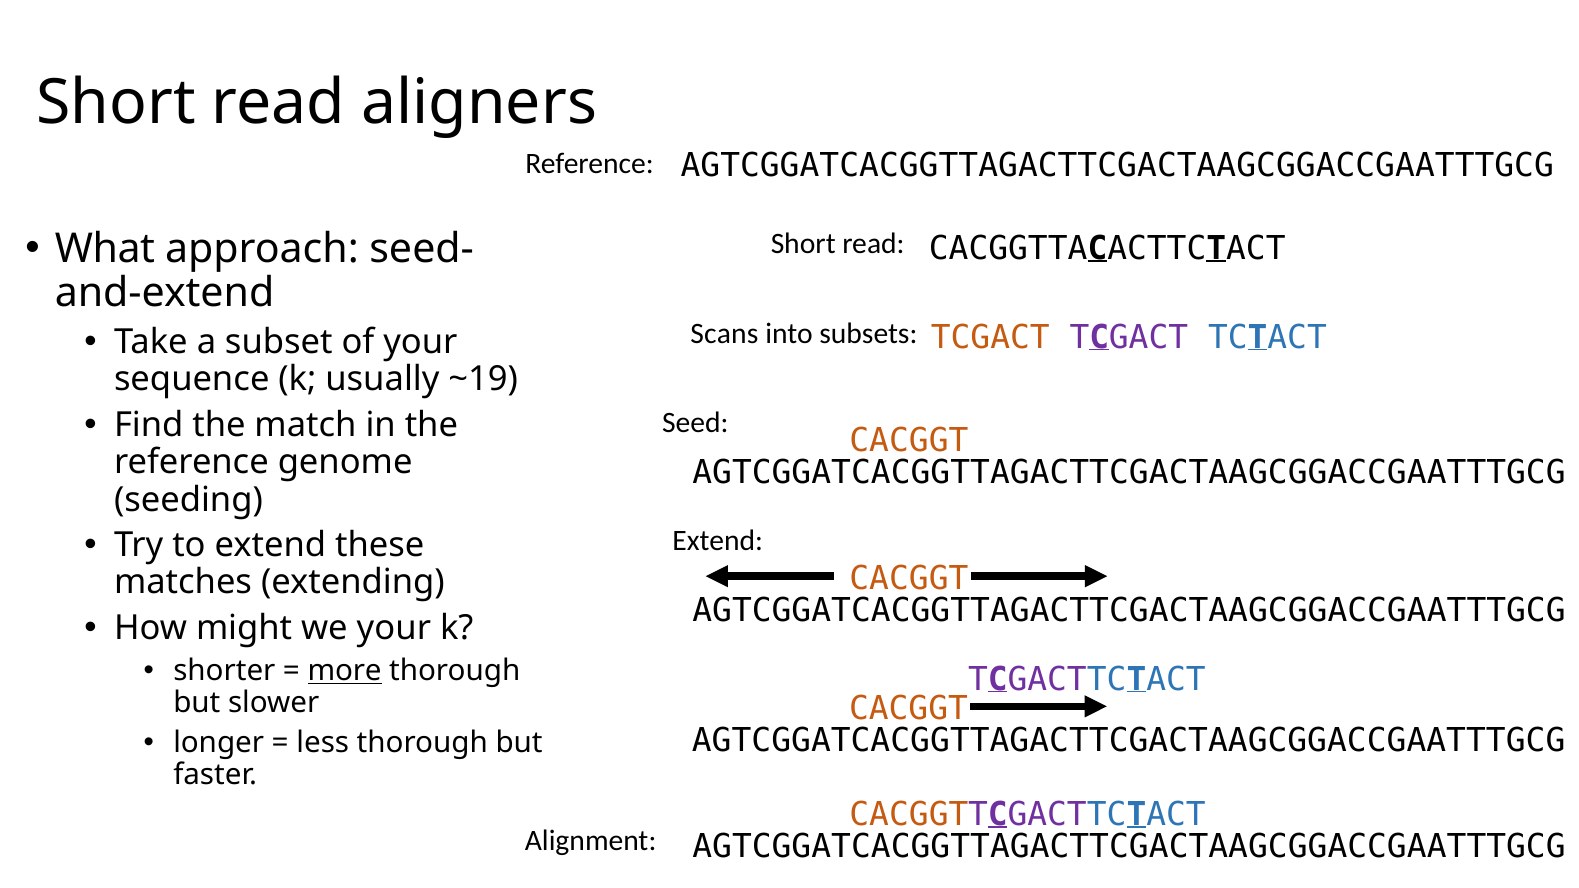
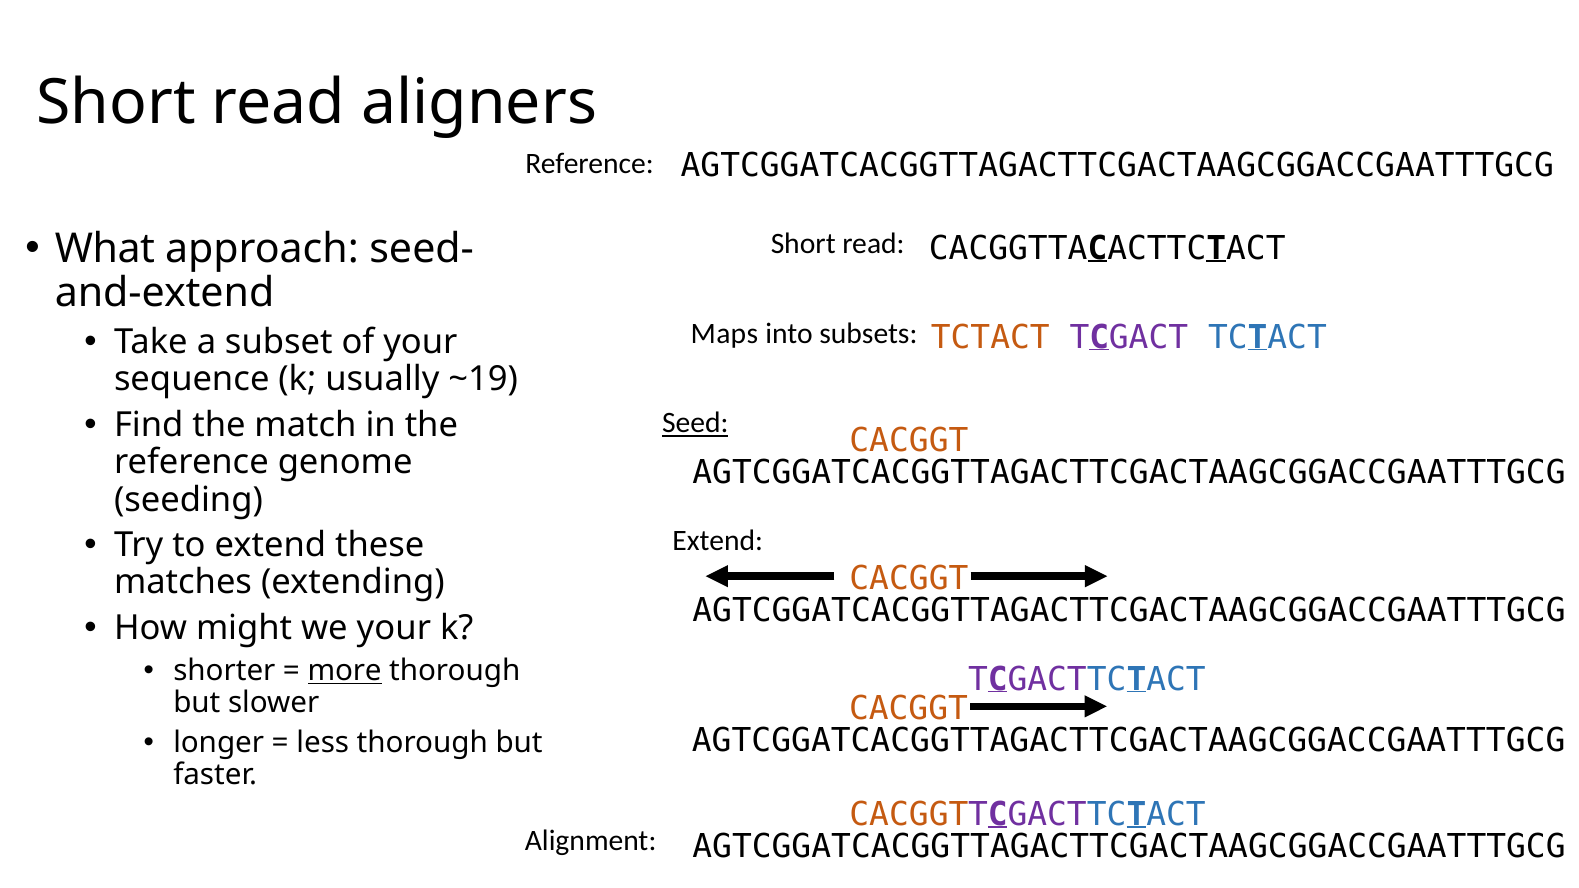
Scans: Scans -> Maps
TCGACT at (990, 338): TCGACT -> TCTACT
Seed underline: none -> present
